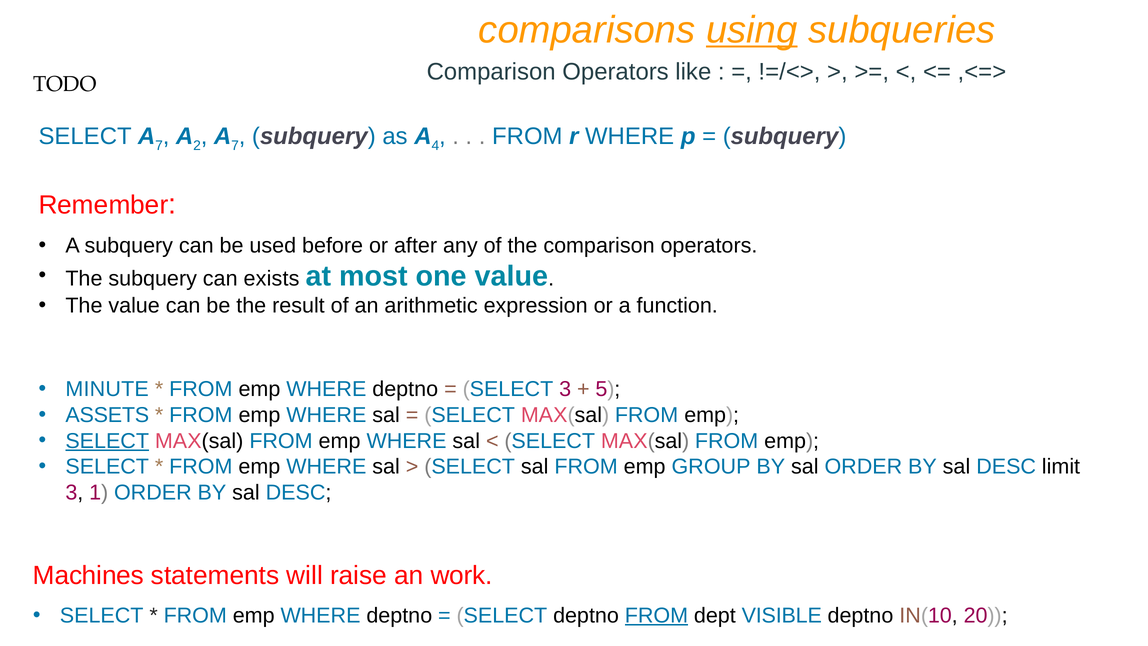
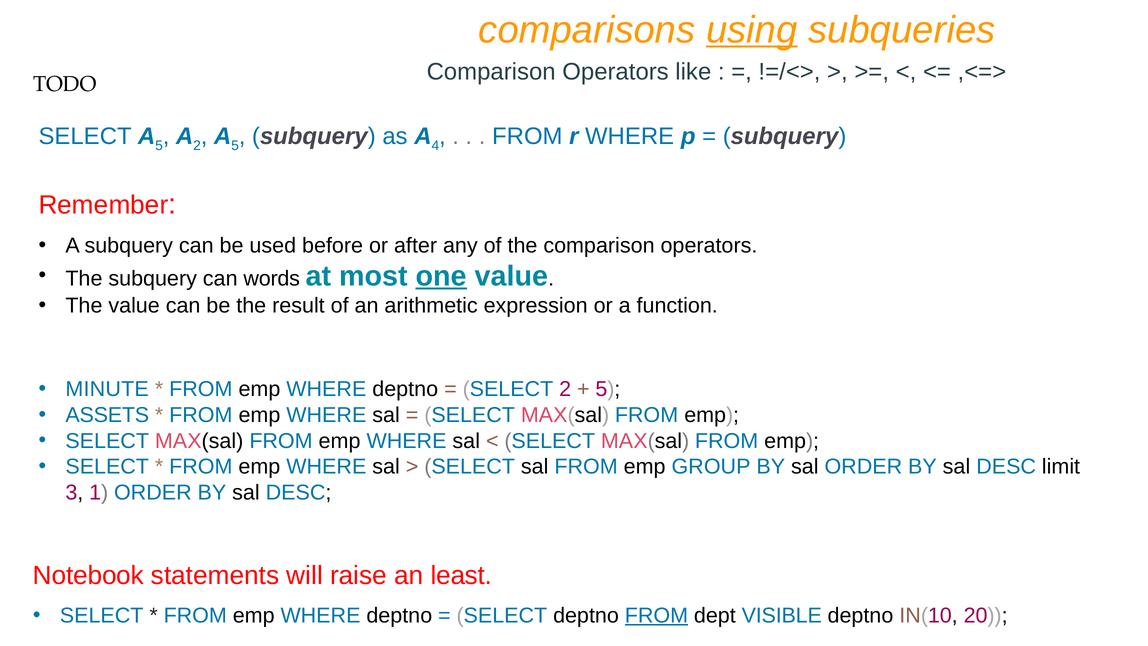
SELECT A 7: 7 -> 5
7 at (235, 146): 7 -> 5
exists: exists -> words
one underline: none -> present
SELECT 3: 3 -> 2
SELECT at (107, 441) underline: present -> none
Machines: Machines -> Notebook
work: work -> least
